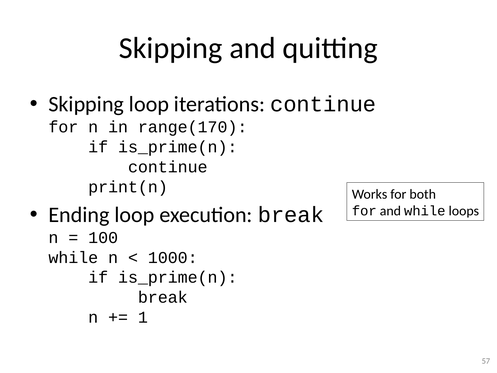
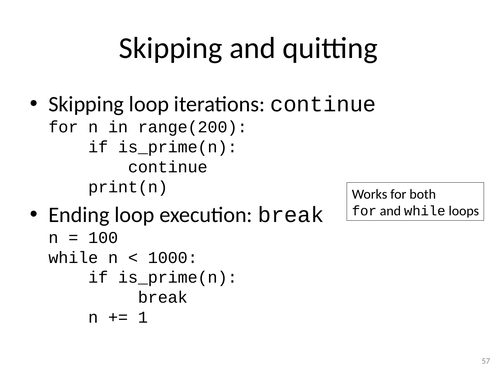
range(170: range(170 -> range(200
